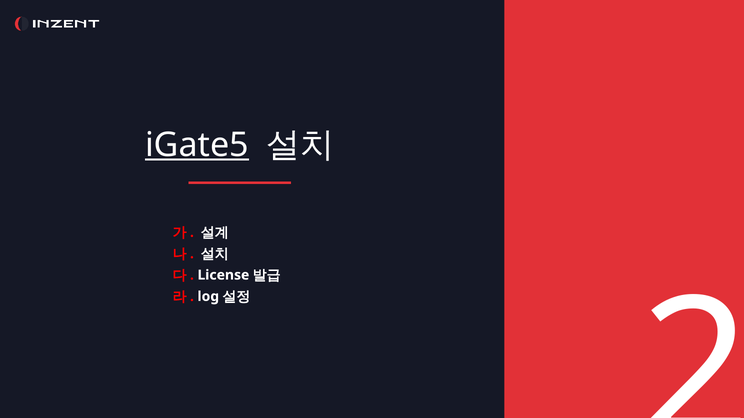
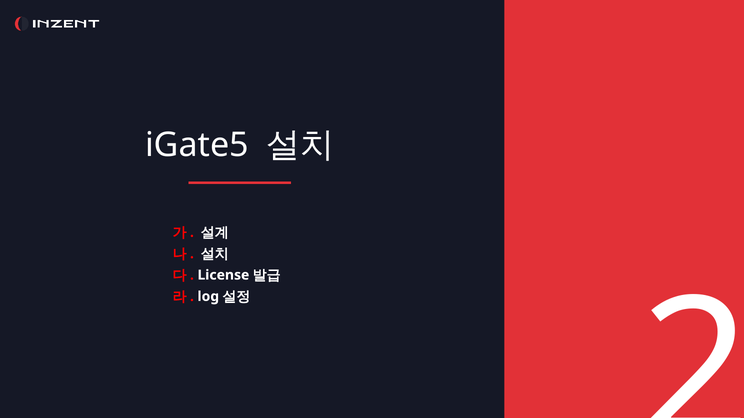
iGate5 underline: present -> none
